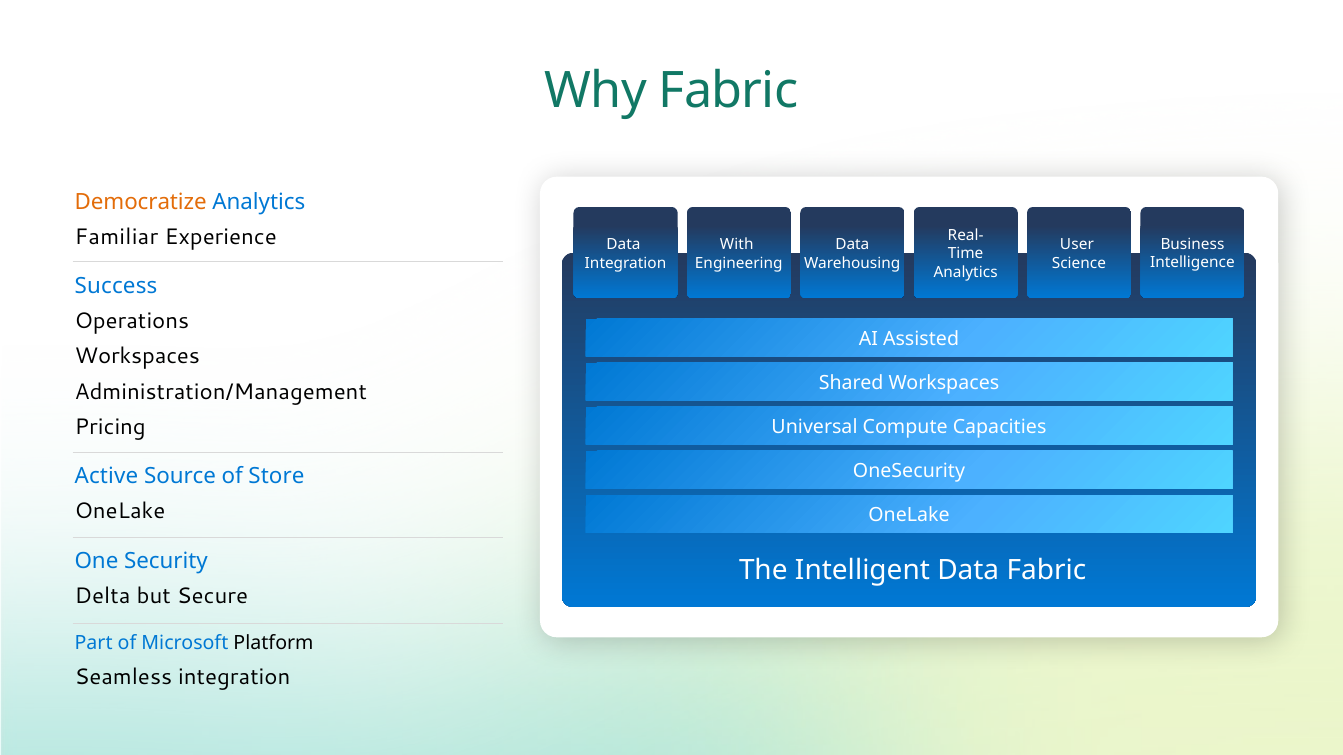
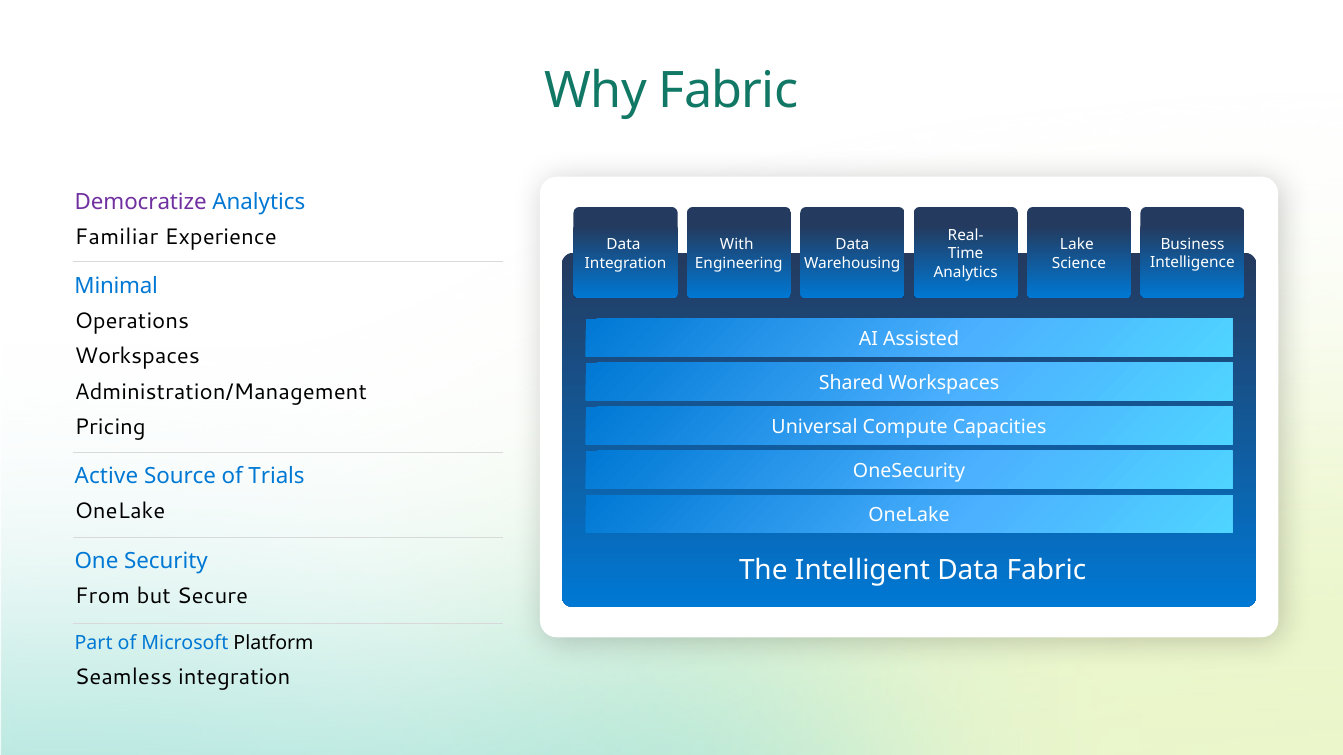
Democratize colour: orange -> purple
User: User -> Lake
Success: Success -> Minimal
Store: Store -> Trials
Delta: Delta -> From
